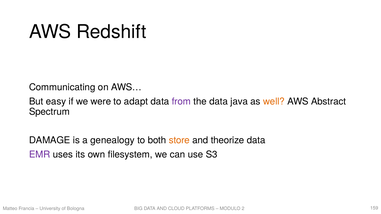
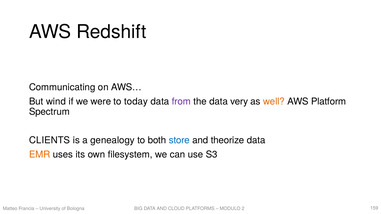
easy: easy -> wind
adapt: adapt -> today
java: java -> very
Abstract: Abstract -> Platform
DAMAGE: DAMAGE -> CLIENTS
store colour: orange -> blue
EMR colour: purple -> orange
